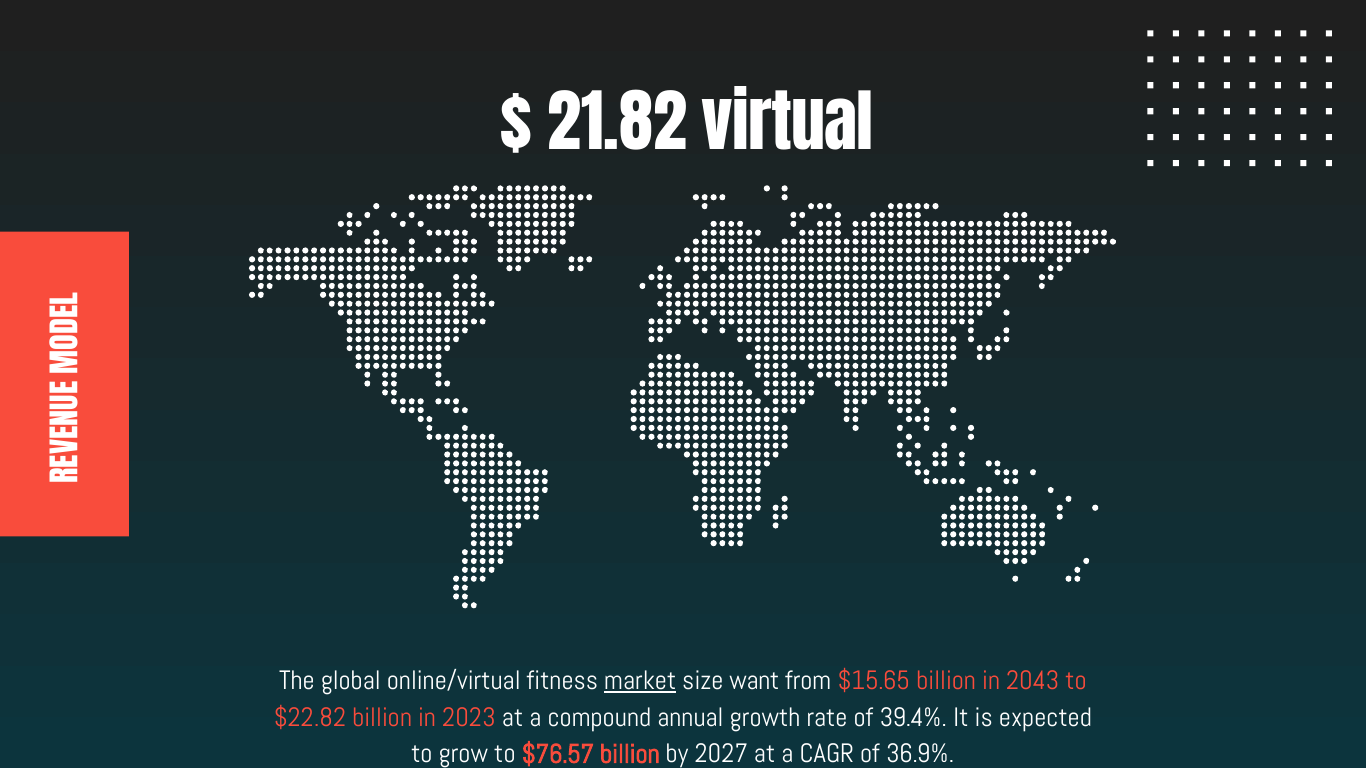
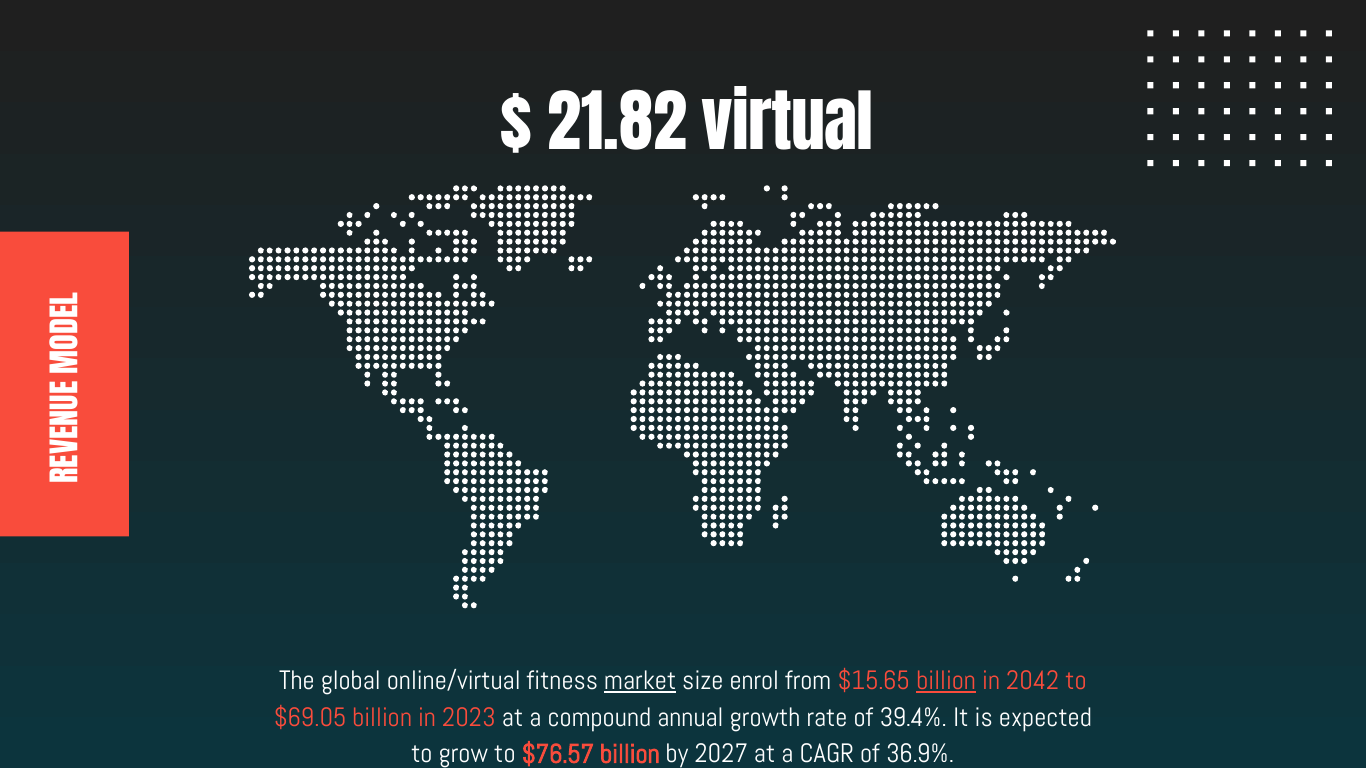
want: want -> enrol
billion at (946, 681) underline: none -> present
2043: 2043 -> 2042
$22.82: $22.82 -> $69.05
